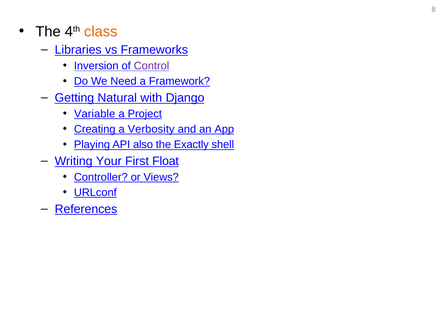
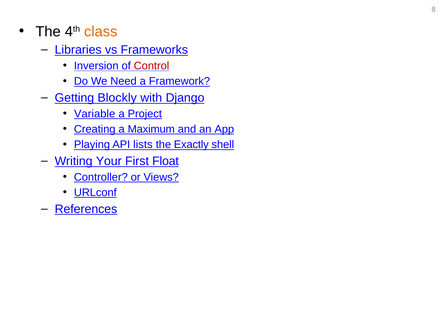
Control colour: purple -> red
Natural: Natural -> Blockly
Verbosity: Verbosity -> Maximum
also: also -> lists
